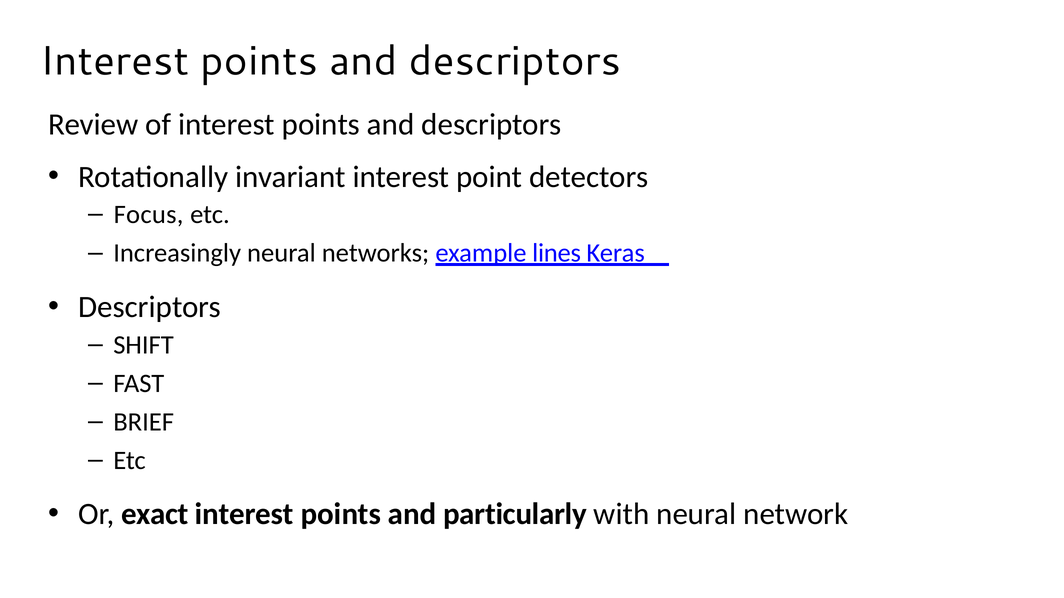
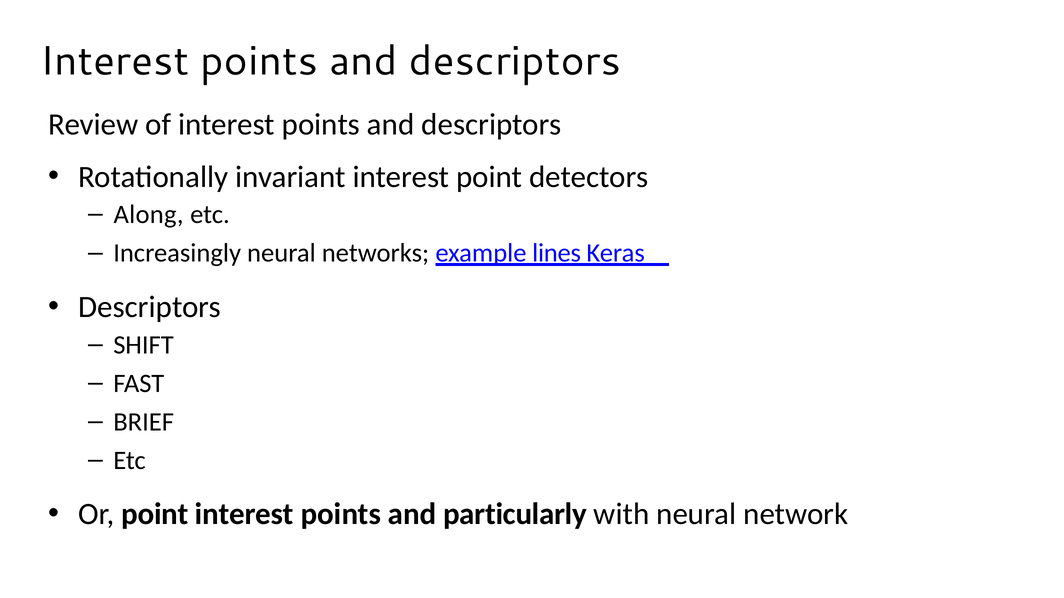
Focus: Focus -> Along
Or exact: exact -> point
